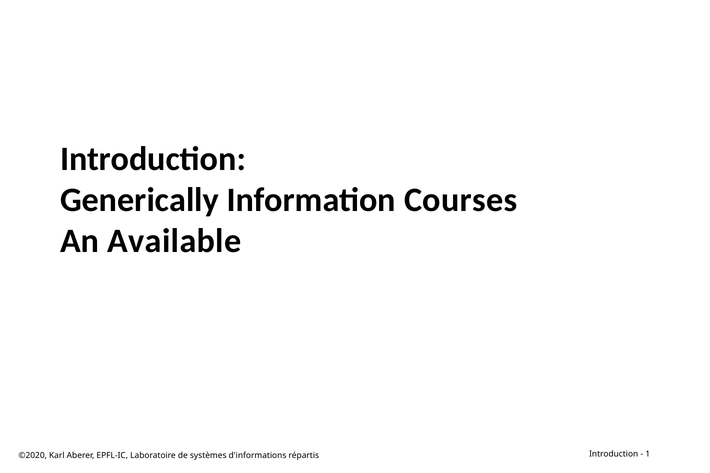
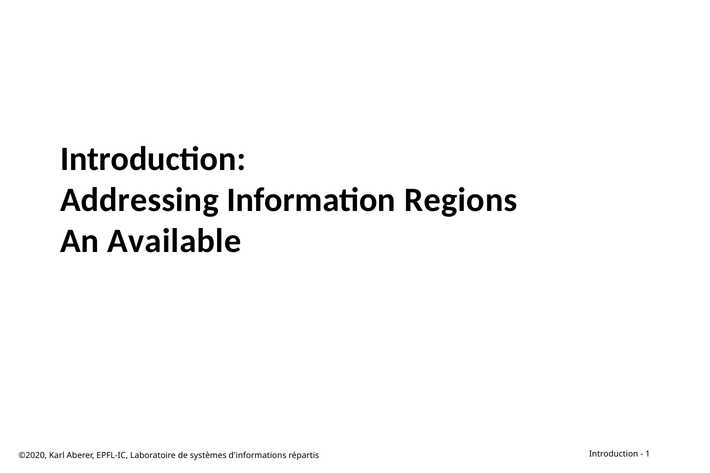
Generically: Generically -> Addressing
Courses: Courses -> Regions
